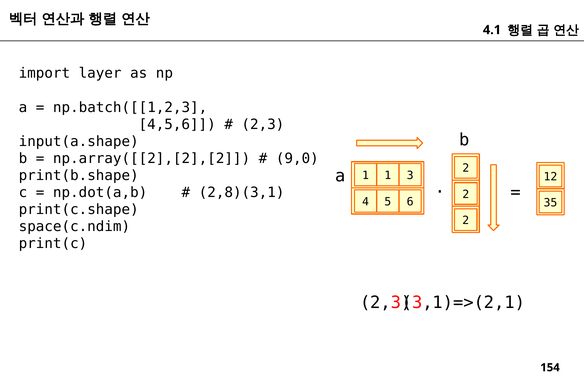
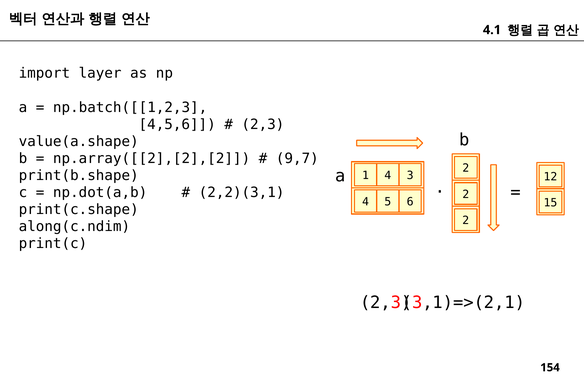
input(a.shape: input(a.shape -> value(a.shape
9,0: 9,0 -> 9,7
1 1: 1 -> 4
2,8)(3,1: 2,8)(3,1 -> 2,2)(3,1
35: 35 -> 15
space(c.ndim: space(c.ndim -> along(c.ndim
